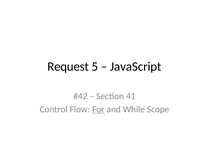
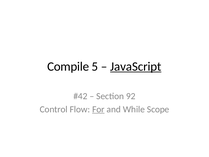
Request: Request -> Compile
JavaScript underline: none -> present
41: 41 -> 92
